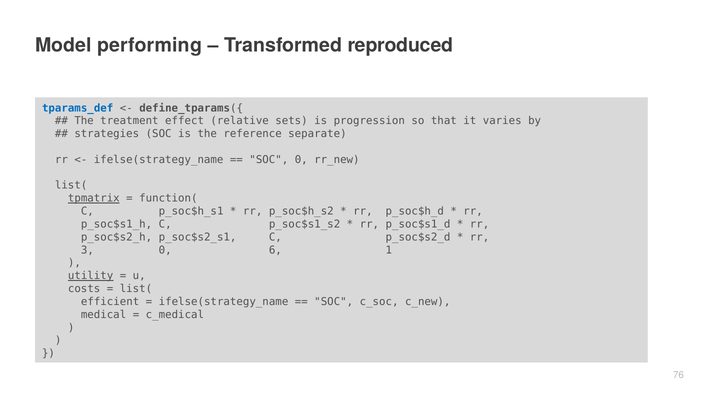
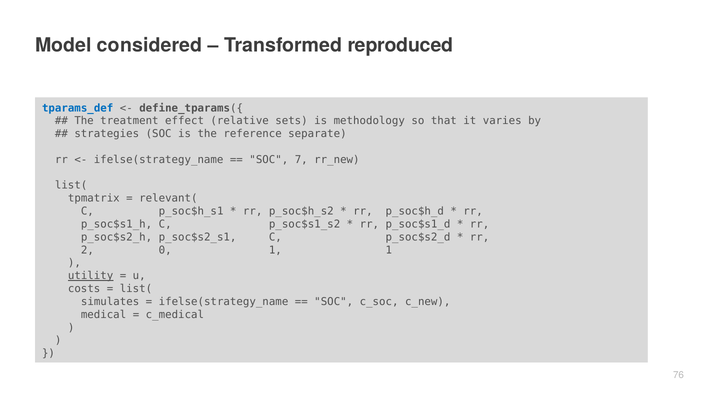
performing: performing -> considered
progression: progression -> methodology
SOC 0: 0 -> 7
tpmatrix underline: present -> none
function(: function( -> relevant(
3: 3 -> 2
0 6: 6 -> 1
efficient: efficient -> simulates
